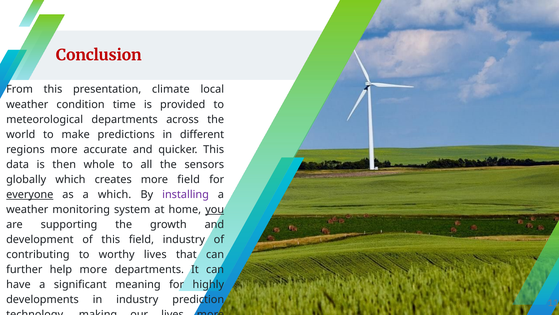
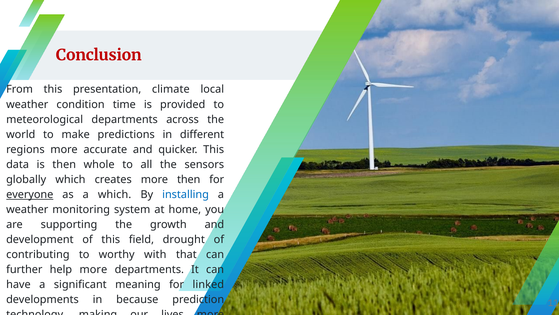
more field: field -> then
installing colour: purple -> blue
you underline: present -> none
field industry: industry -> drought
worthy lives: lives -> with
highly: highly -> linked
in industry: industry -> because
